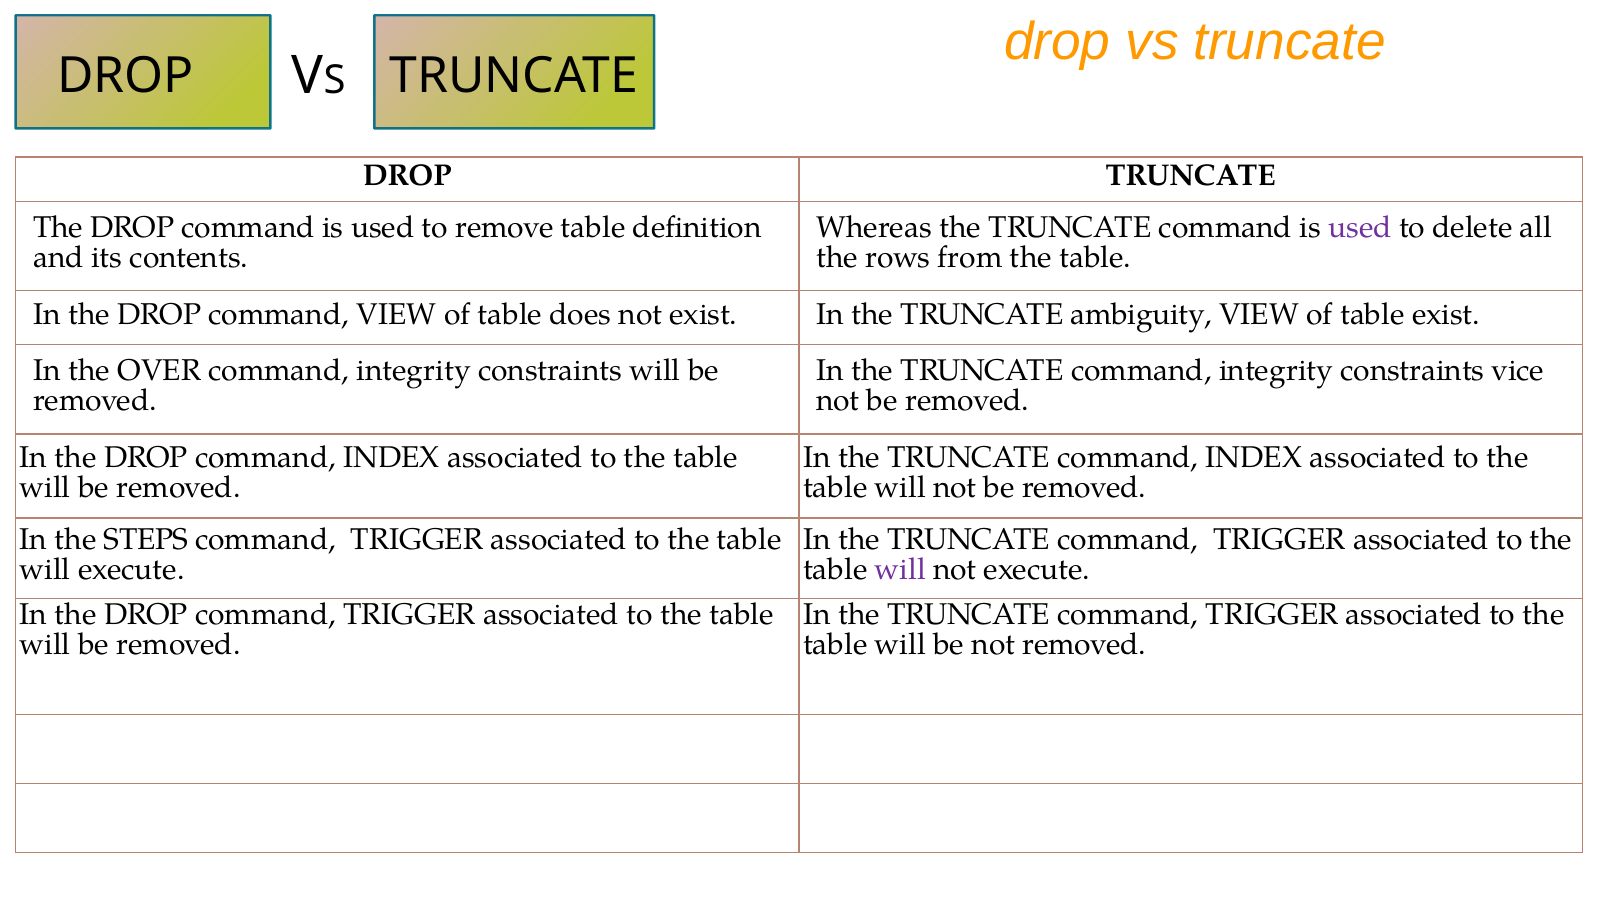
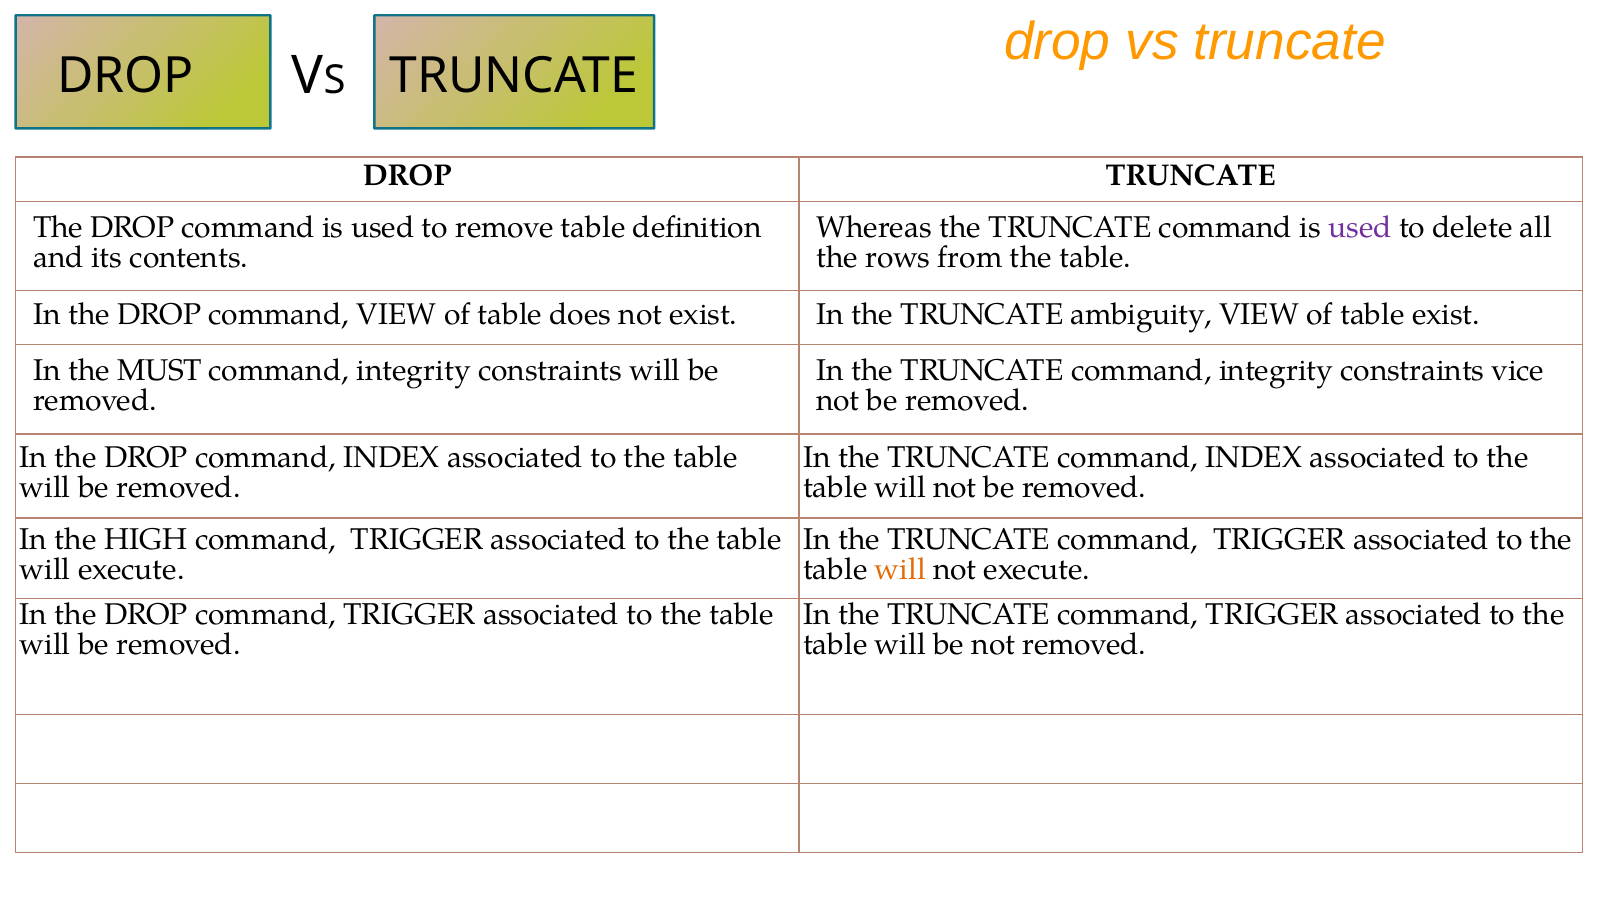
OVER: OVER -> MUST
STEPS: STEPS -> HIGH
will at (900, 570) colour: purple -> orange
